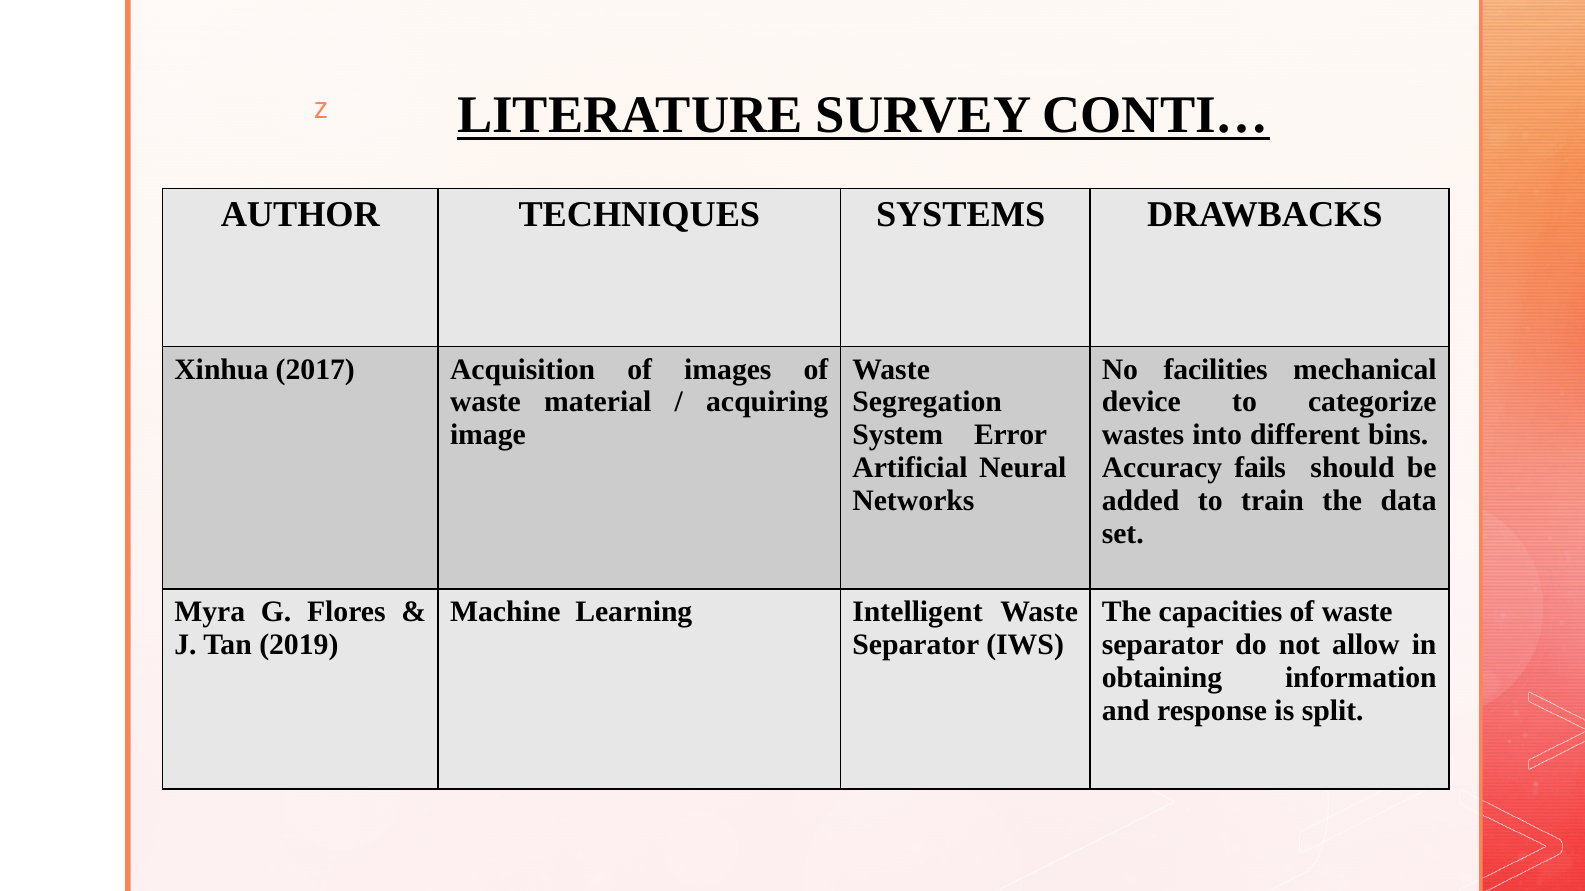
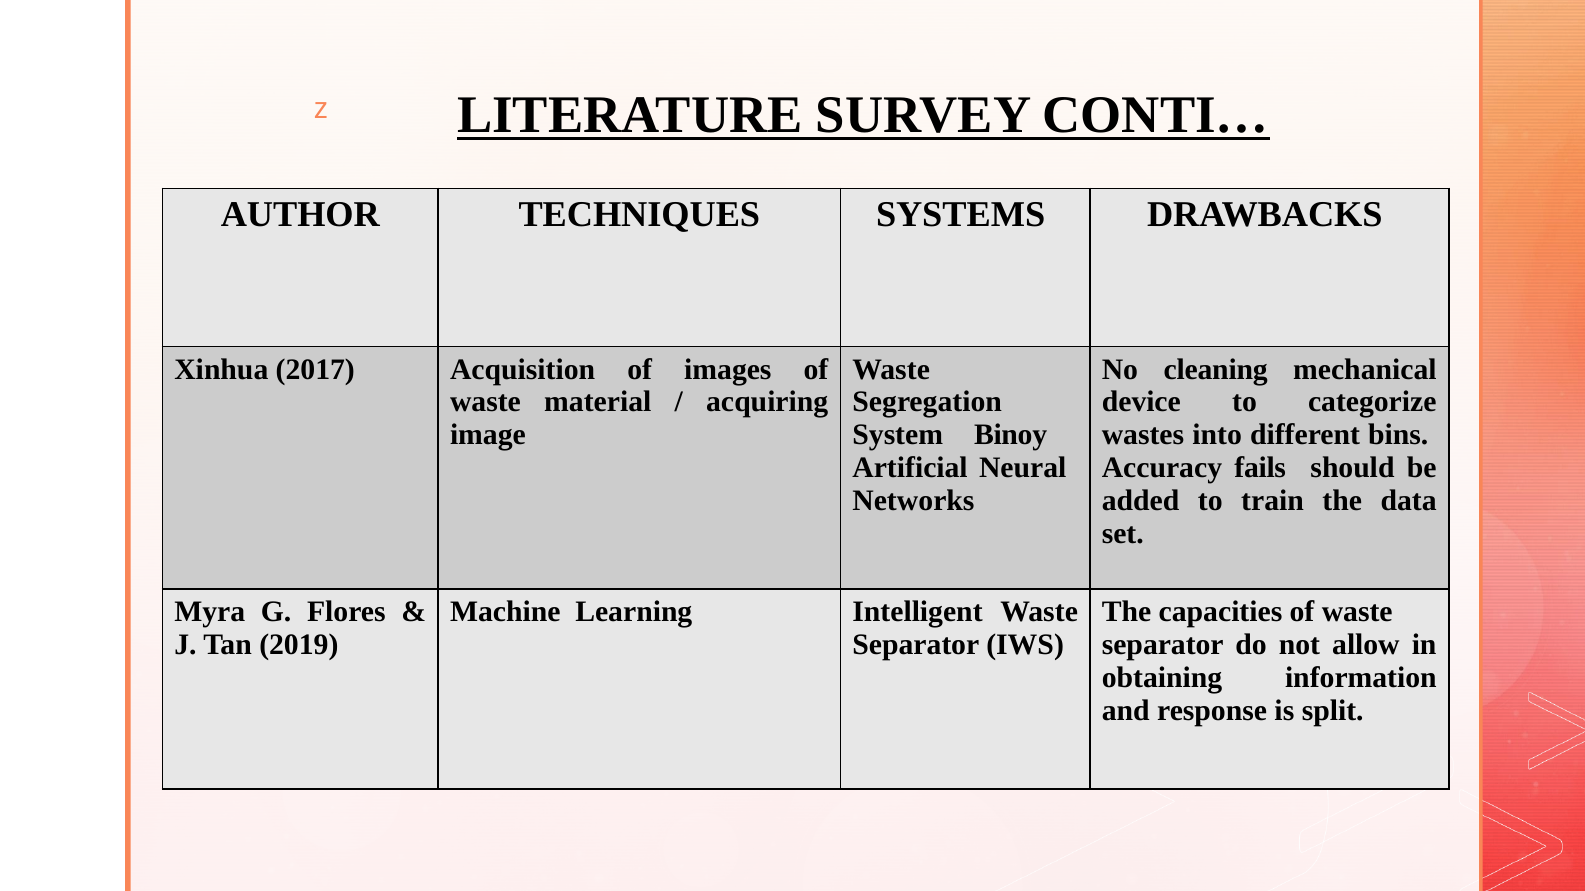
facilities: facilities -> cleaning
Error: Error -> Binoy
